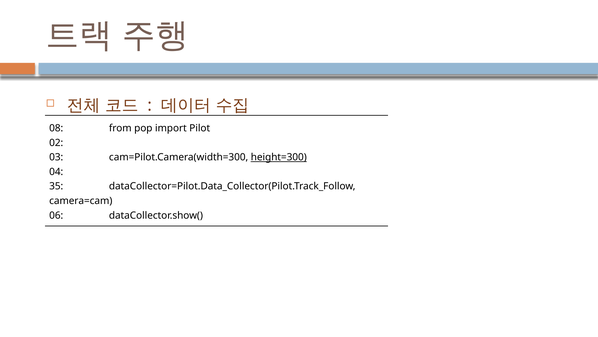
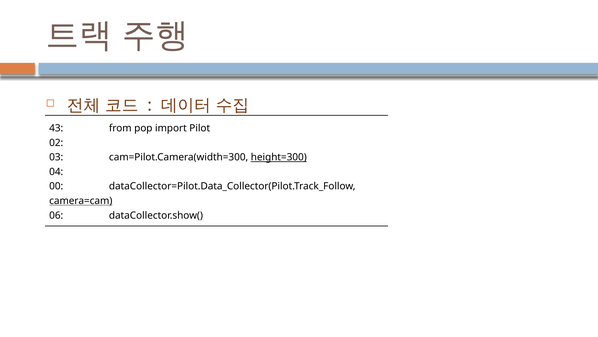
08: 08 -> 43
35: 35 -> 00
camera=cam underline: none -> present
